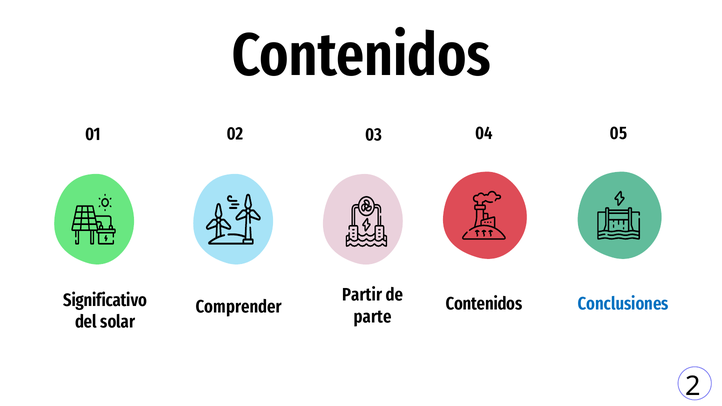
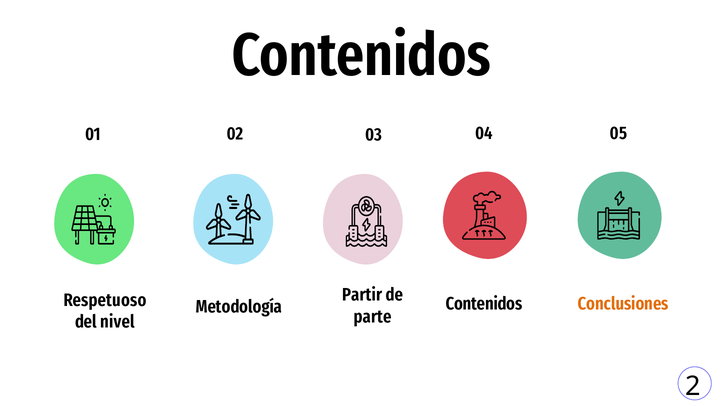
Significativo: Significativo -> Respetuoso
Conclusiones colour: blue -> orange
Comprender: Comprender -> Metodología
solar: solar -> nivel
